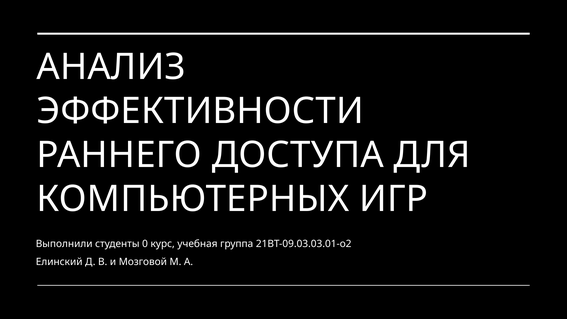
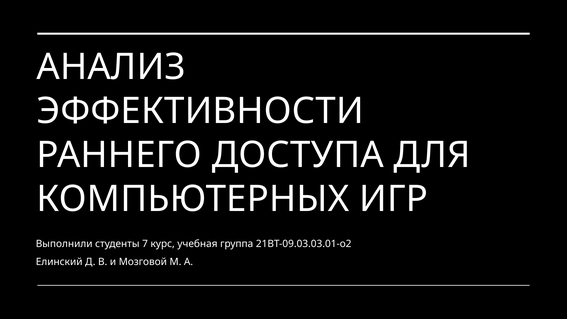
0: 0 -> 7
